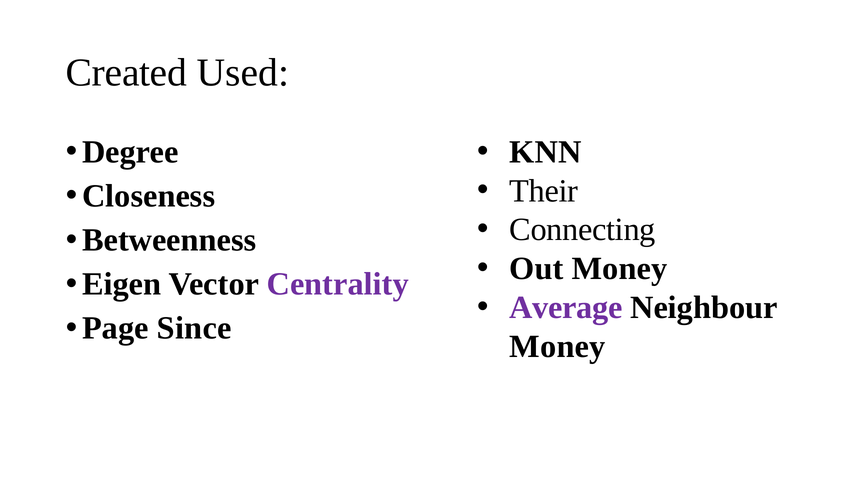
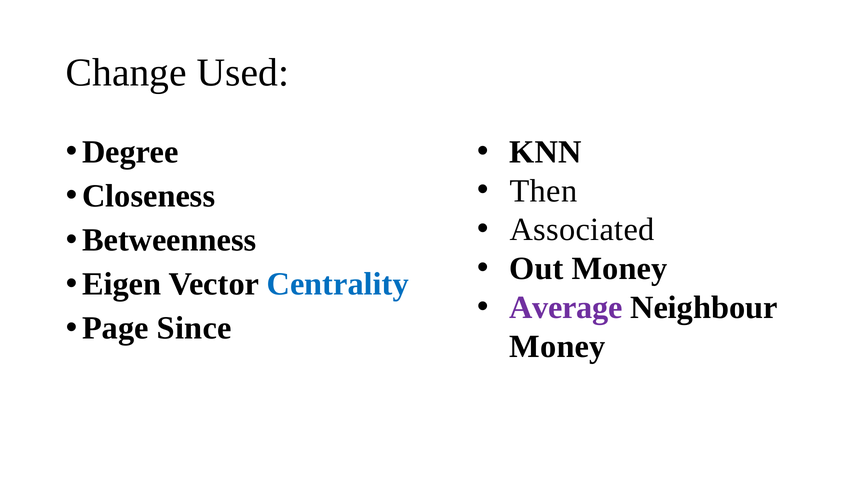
Created: Created -> Change
Their: Their -> Then
Connecting: Connecting -> Associated
Centrality colour: purple -> blue
